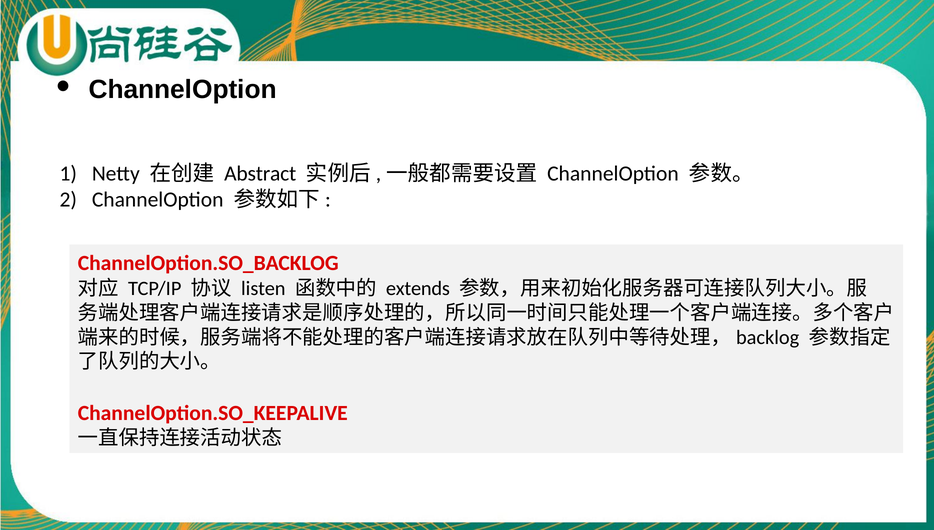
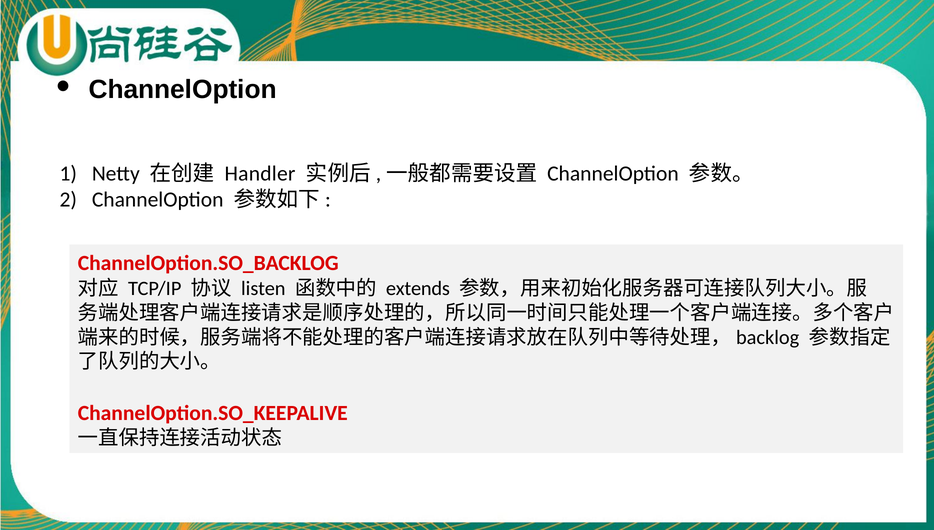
Abstract: Abstract -> Handler
